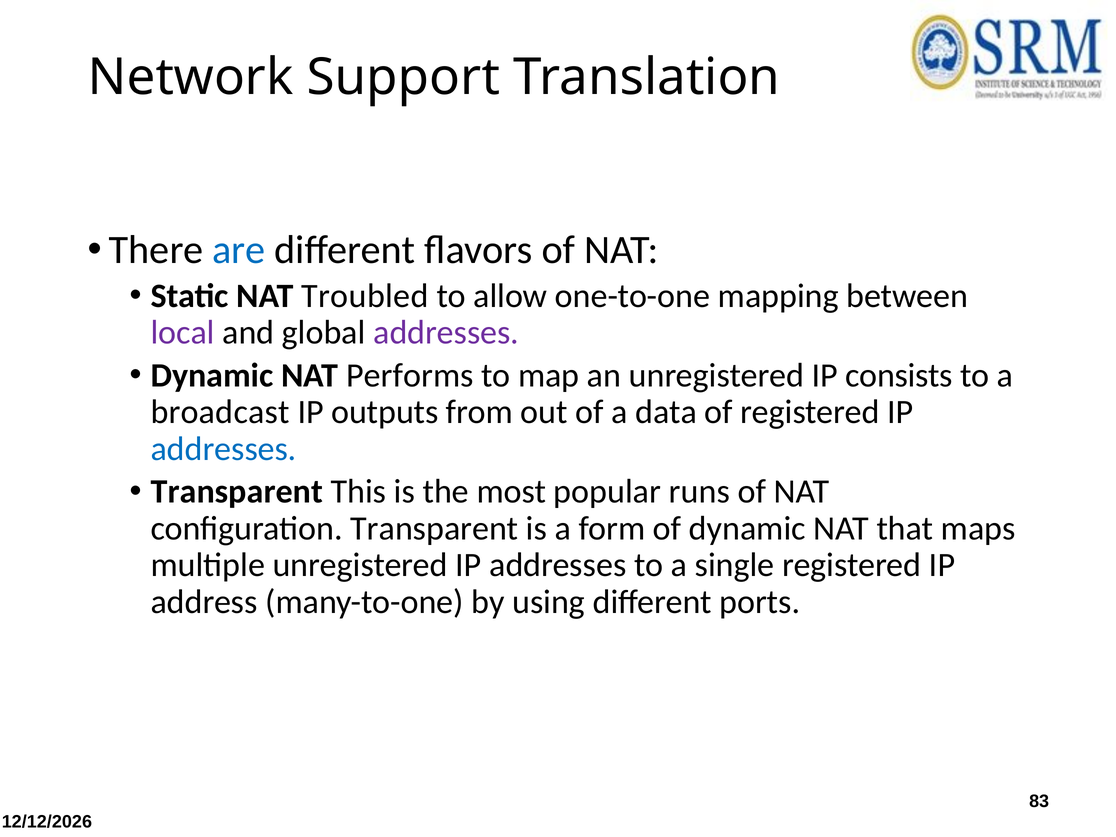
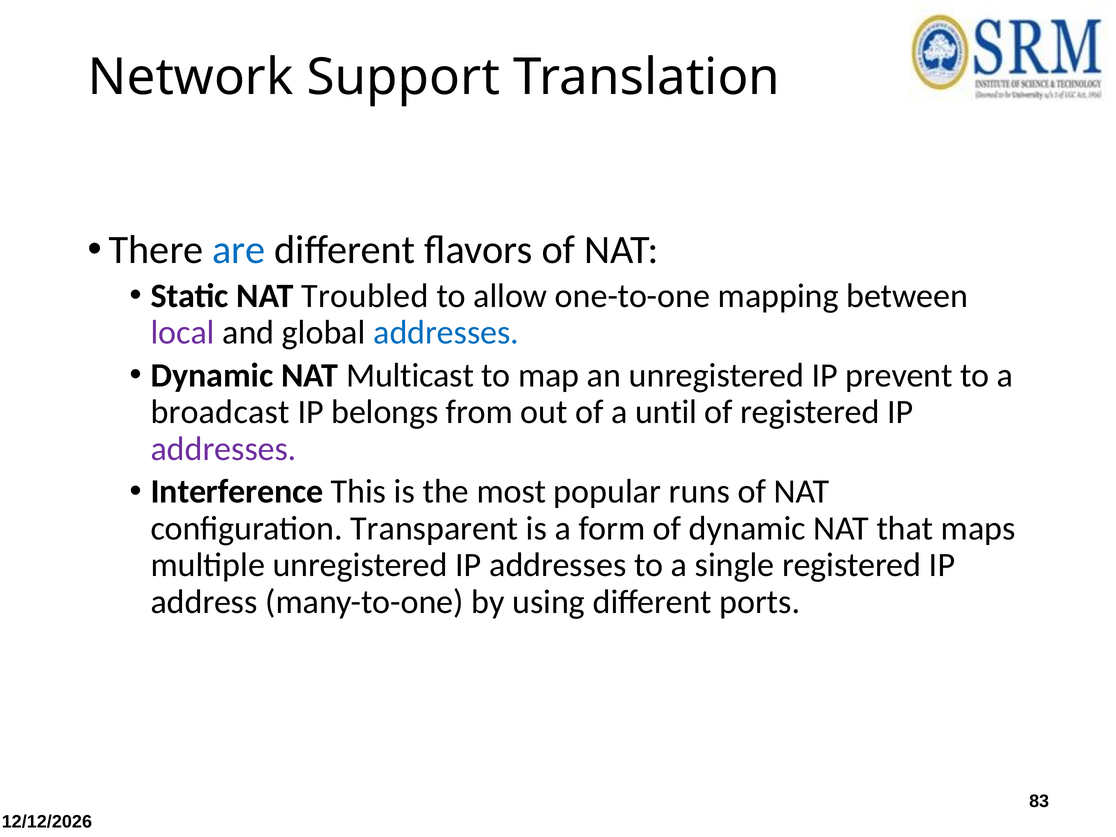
addresses at (446, 333) colour: purple -> blue
Performs: Performs -> Multicast
consists: consists -> prevent
outputs: outputs -> belongs
data: data -> until
addresses at (224, 449) colour: blue -> purple
Transparent at (237, 492): Transparent -> Interference
